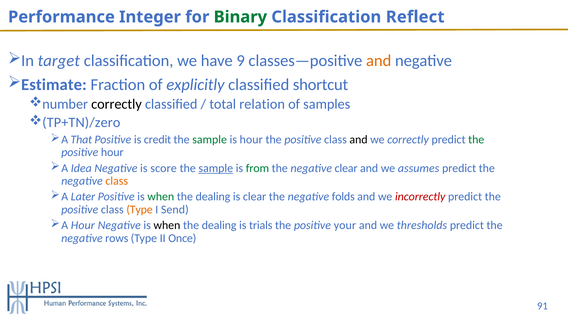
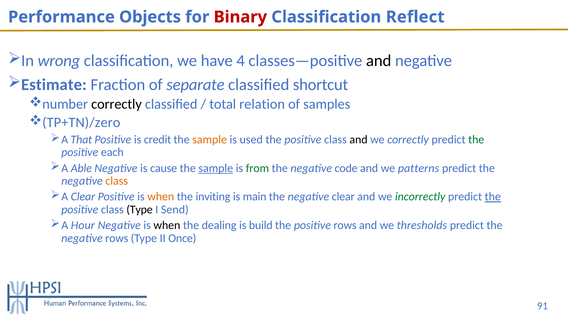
Integer: Integer -> Objects
Binary colour: green -> red
target: target -> wrong
9: 9 -> 4
and at (379, 61) colour: orange -> black
explicitly: explicitly -> separate
sample at (210, 139) colour: green -> orange
is hour: hour -> used
positive hour: hour -> each
Idea: Idea -> Able
score: score -> cause
negative clear: clear -> code
assumes: assumes -> patterns
A Later: Later -> Clear
when at (161, 196) colour: green -> orange
dealing at (213, 196): dealing -> inviting
is clear: clear -> main
negative folds: folds -> clear
incorrectly colour: red -> green
the at (493, 196) underline: none -> present
Type at (140, 209) colour: orange -> black
trials: trials -> build
positive your: your -> rows
